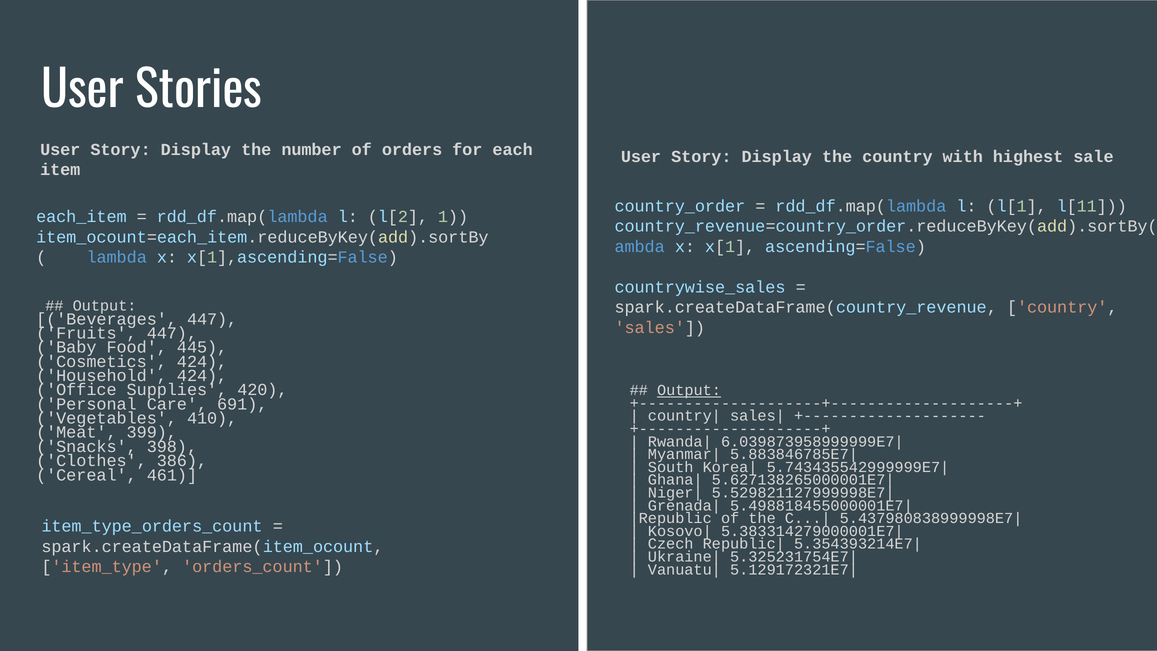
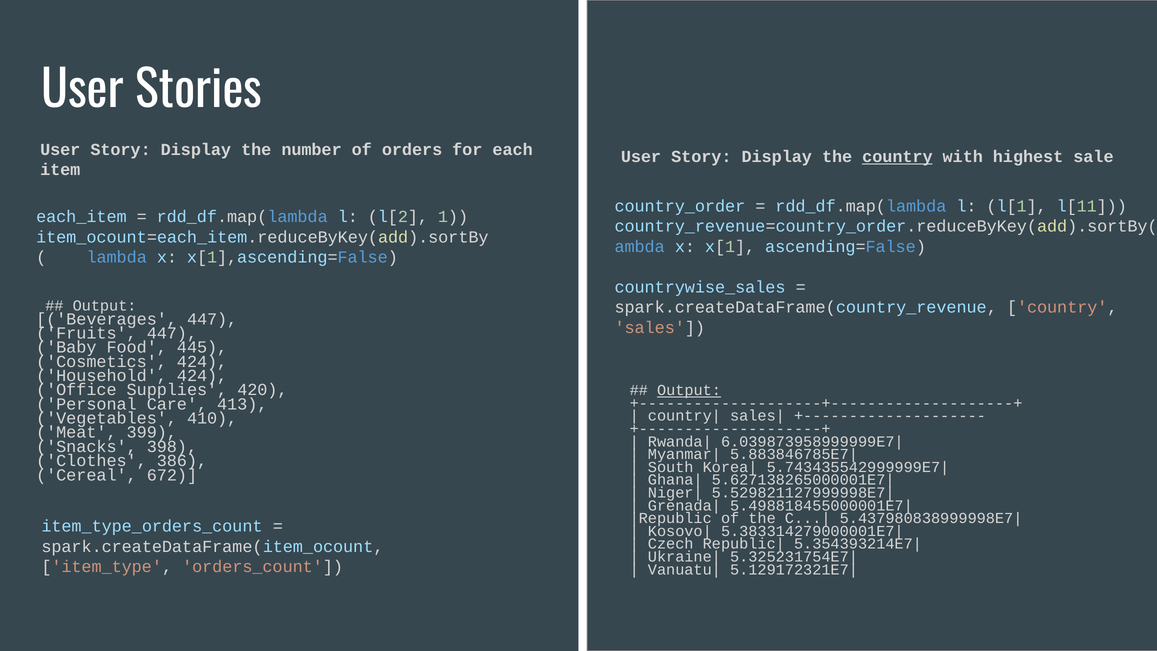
country at (897, 157) underline: none -> present
691: 691 -> 413
461: 461 -> 672
